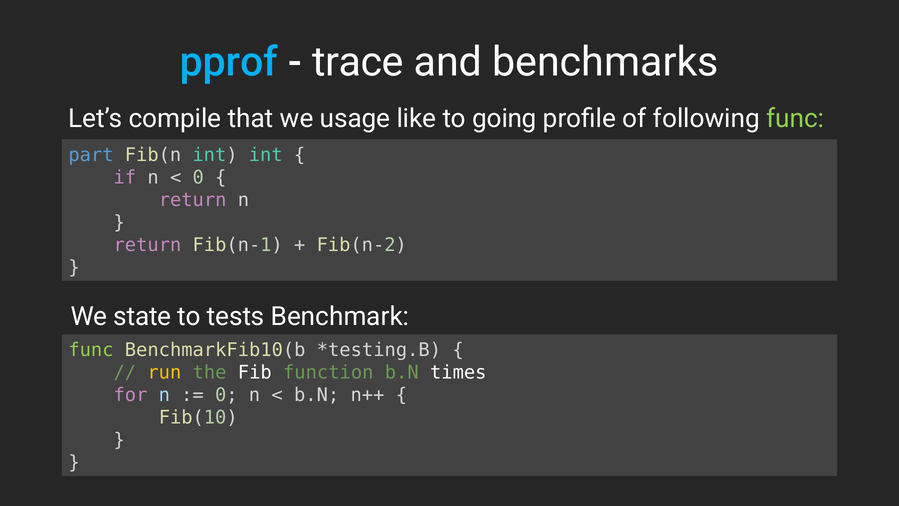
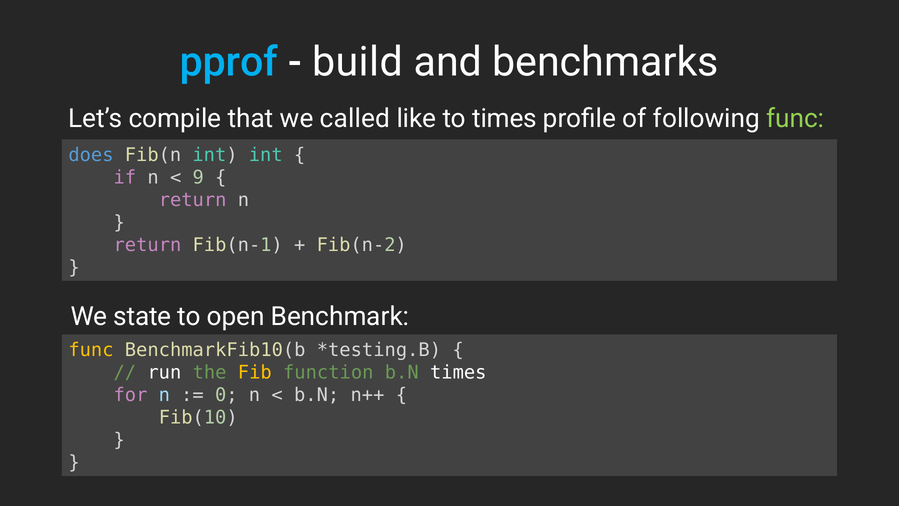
trace: trace -> build
usage: usage -> called
to going: going -> times
part: part -> does
0 at (198, 178): 0 -> 9
tests: tests -> open
func at (91, 350) colour: light green -> yellow
run colour: yellow -> white
Fib colour: white -> yellow
